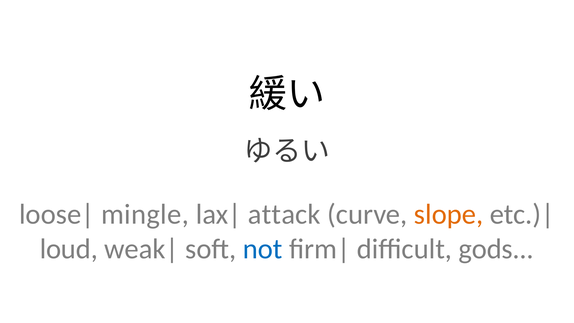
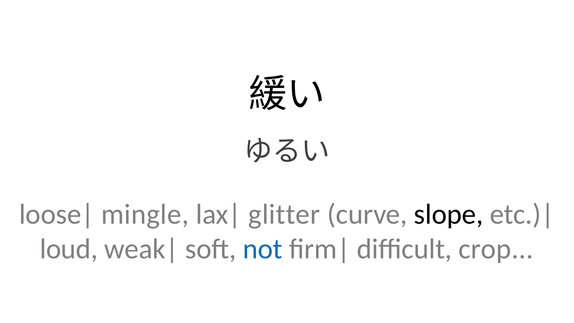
attack: attack -> glitter
slope colour: orange -> black
gods: gods -> crop
